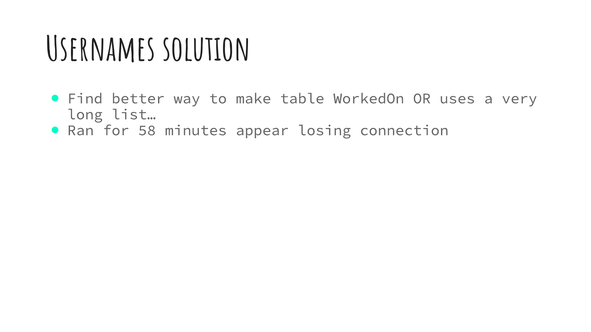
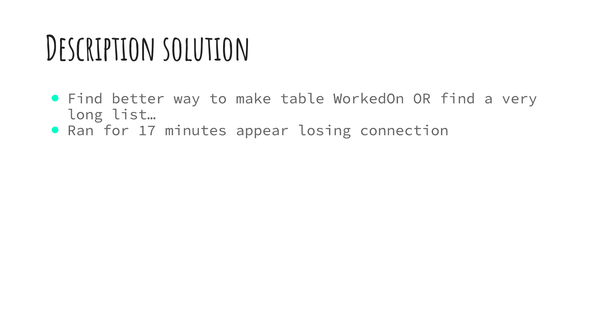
Usernames: Usernames -> Description
OR uses: uses -> find
58: 58 -> 17
